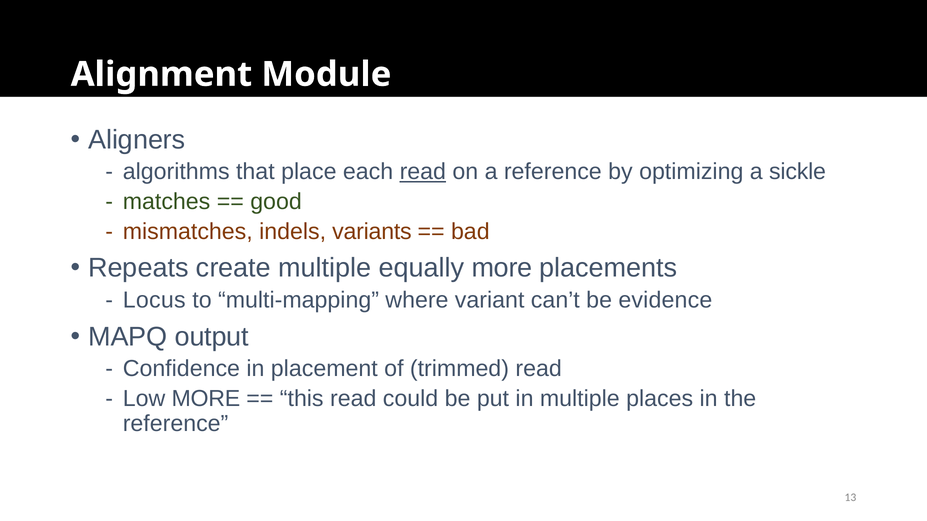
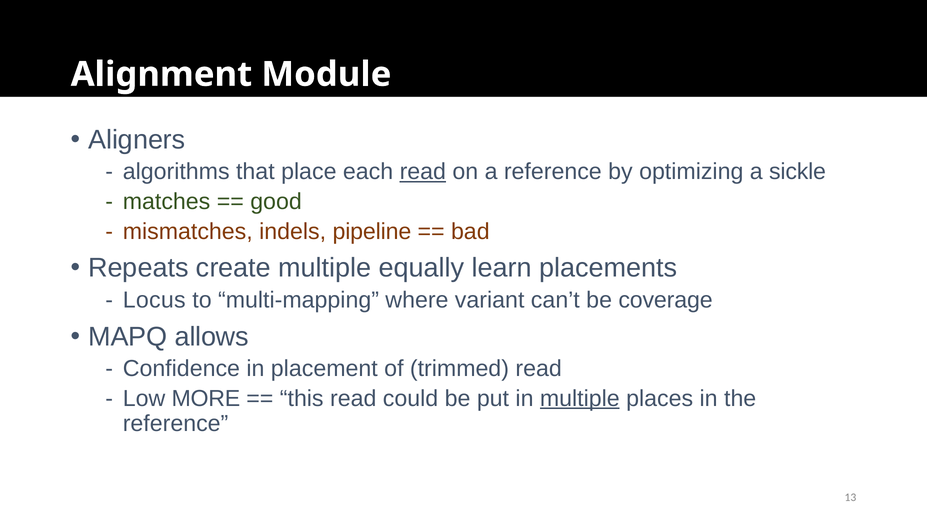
variants: variants -> pipeline
equally more: more -> learn
evidence: evidence -> coverage
output: output -> allows
multiple at (580, 399) underline: none -> present
